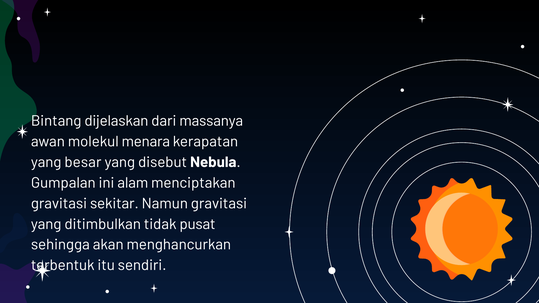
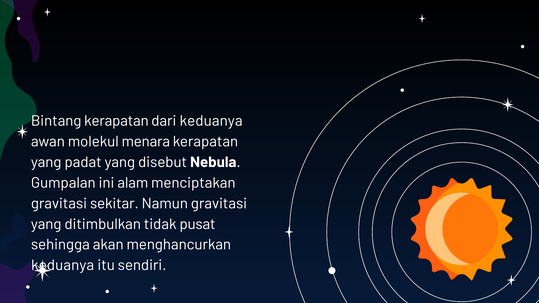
Bintang dijelaskan: dijelaskan -> kerapatan
dari massanya: massanya -> keduanya
besar: besar -> padat
terbentuk at (63, 266): terbentuk -> keduanya
